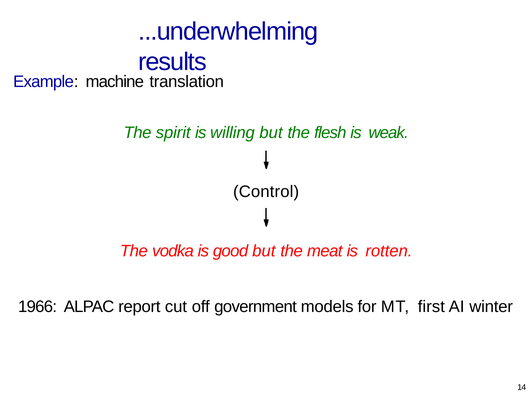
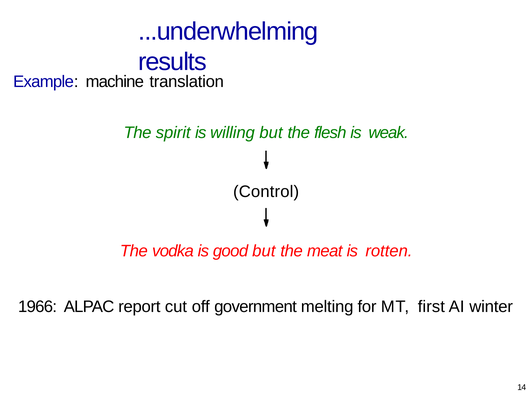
models: models -> melting
